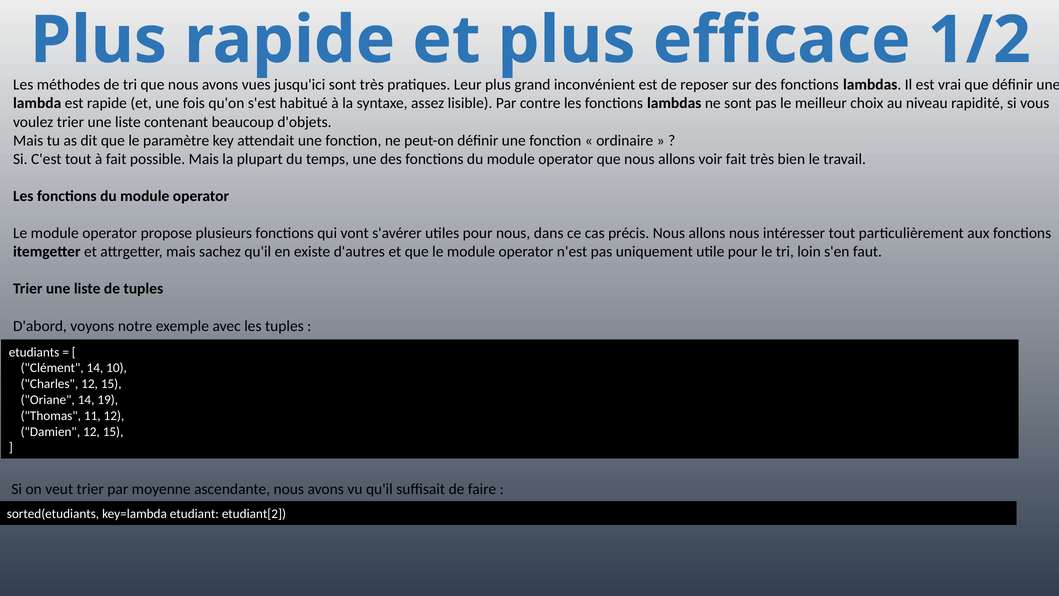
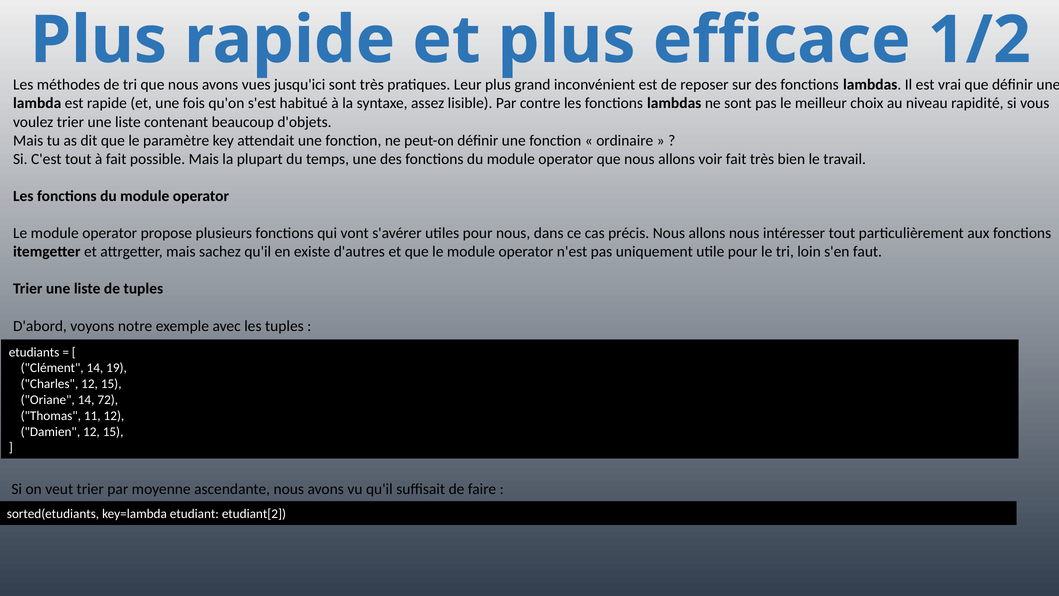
10: 10 -> 19
19: 19 -> 72
